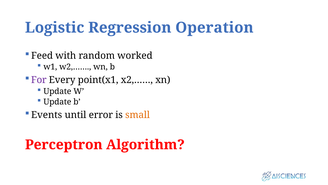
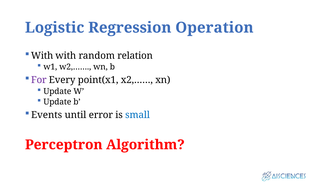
Feed at (42, 55): Feed -> With
worked: worked -> relation
small colour: orange -> blue
